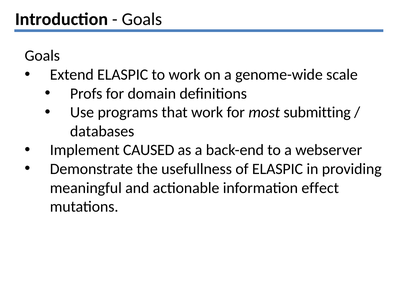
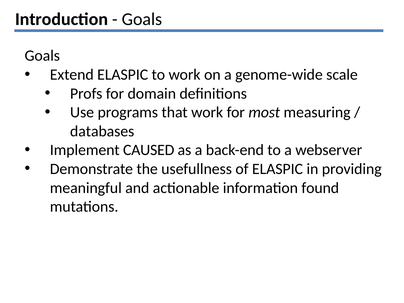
submitting: submitting -> measuring
effect: effect -> found
